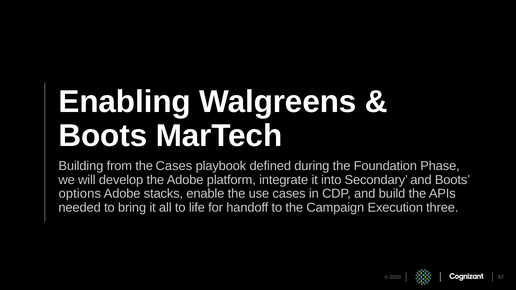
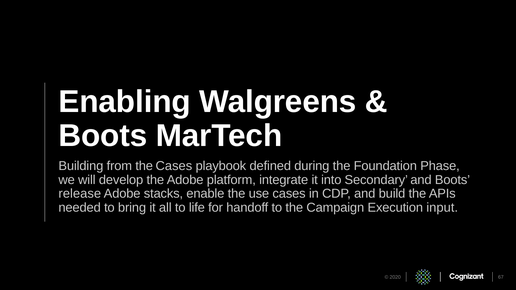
options: options -> release
three: three -> input
